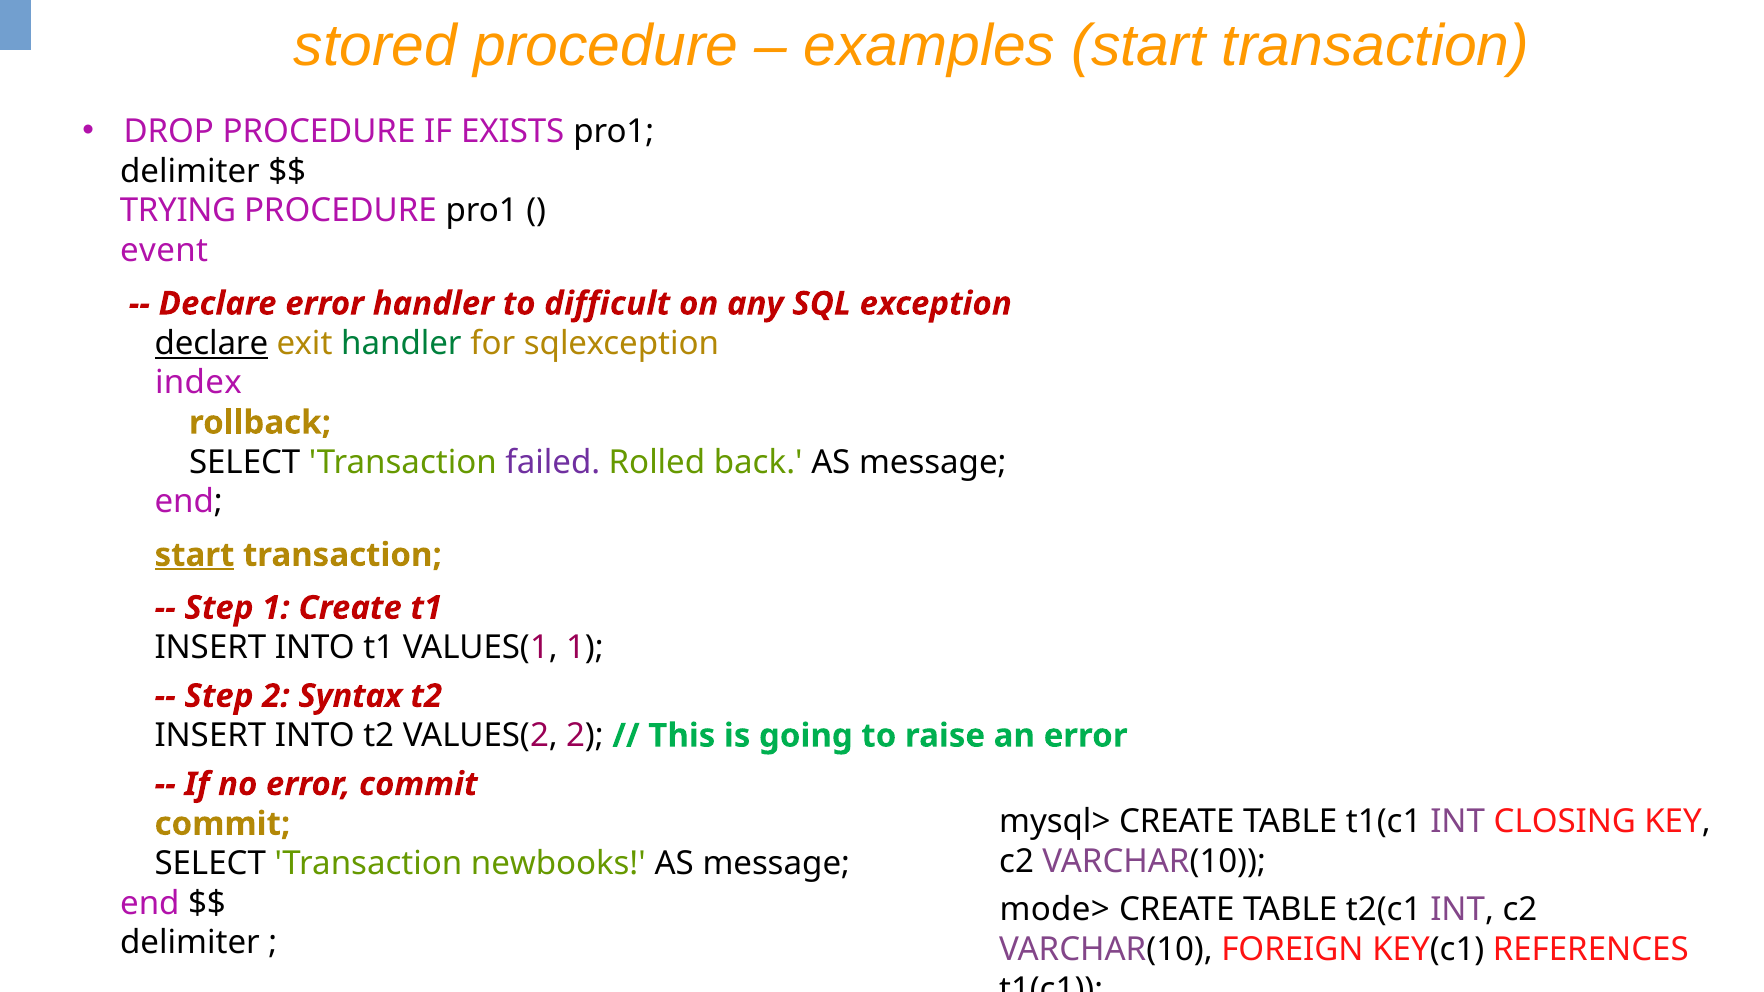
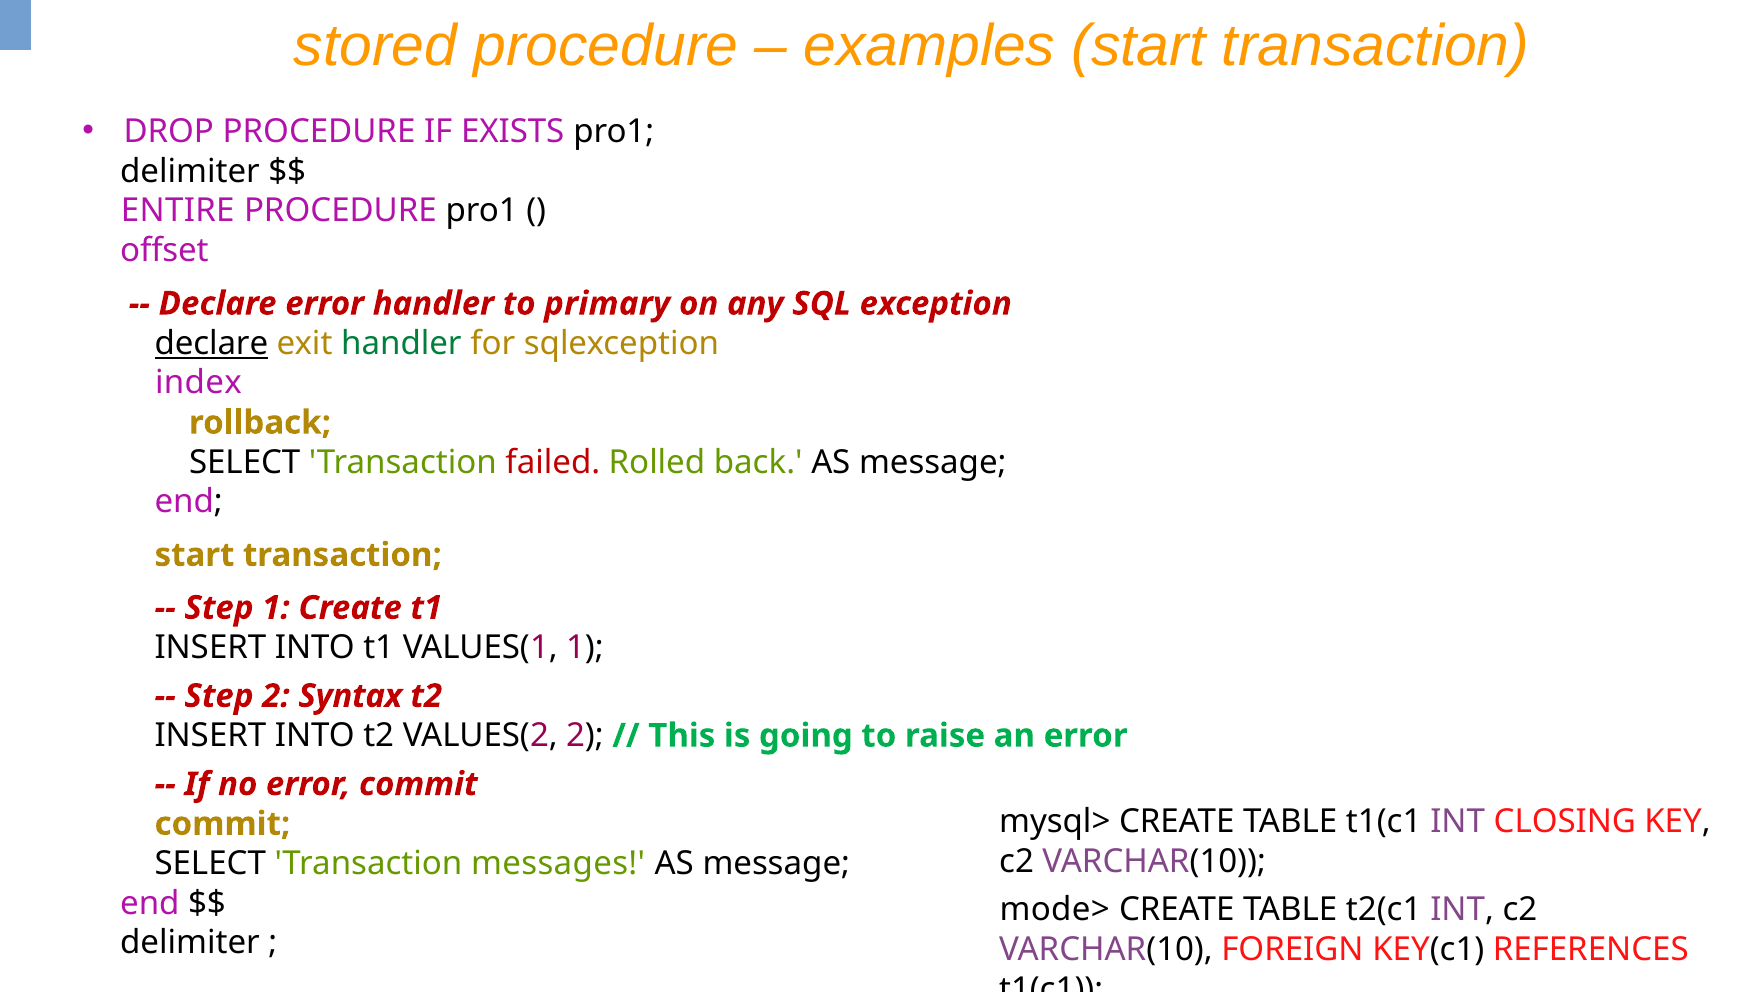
TRYING: TRYING -> ENTIRE
event: event -> offset
difficult: difficult -> primary
failed colour: purple -> red
start at (195, 555) underline: present -> none
newbooks: newbooks -> messages
